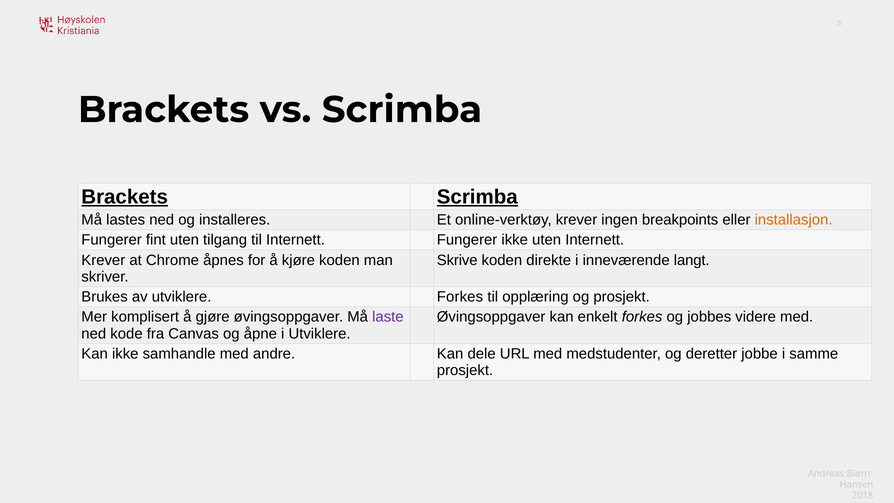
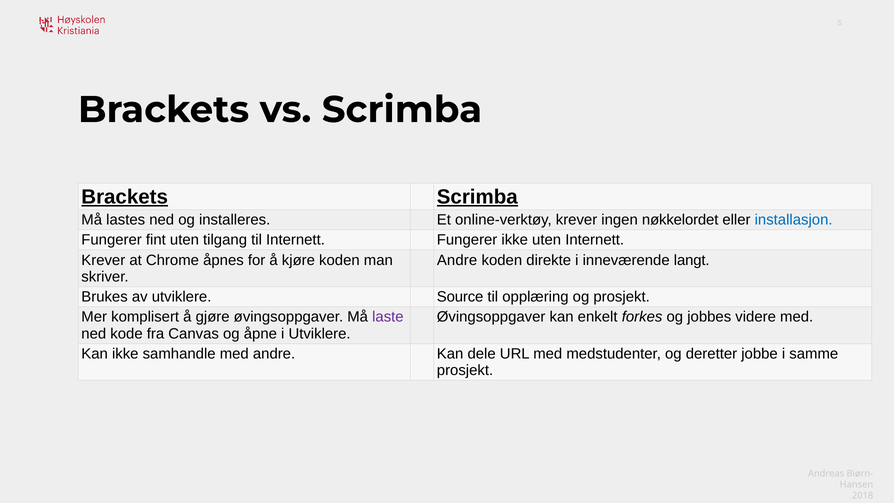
breakpoints: breakpoints -> nøkkelordet
installasjon colour: orange -> blue
Skrive at (457, 260): Skrive -> Andre
utviklere Forkes: Forkes -> Source
